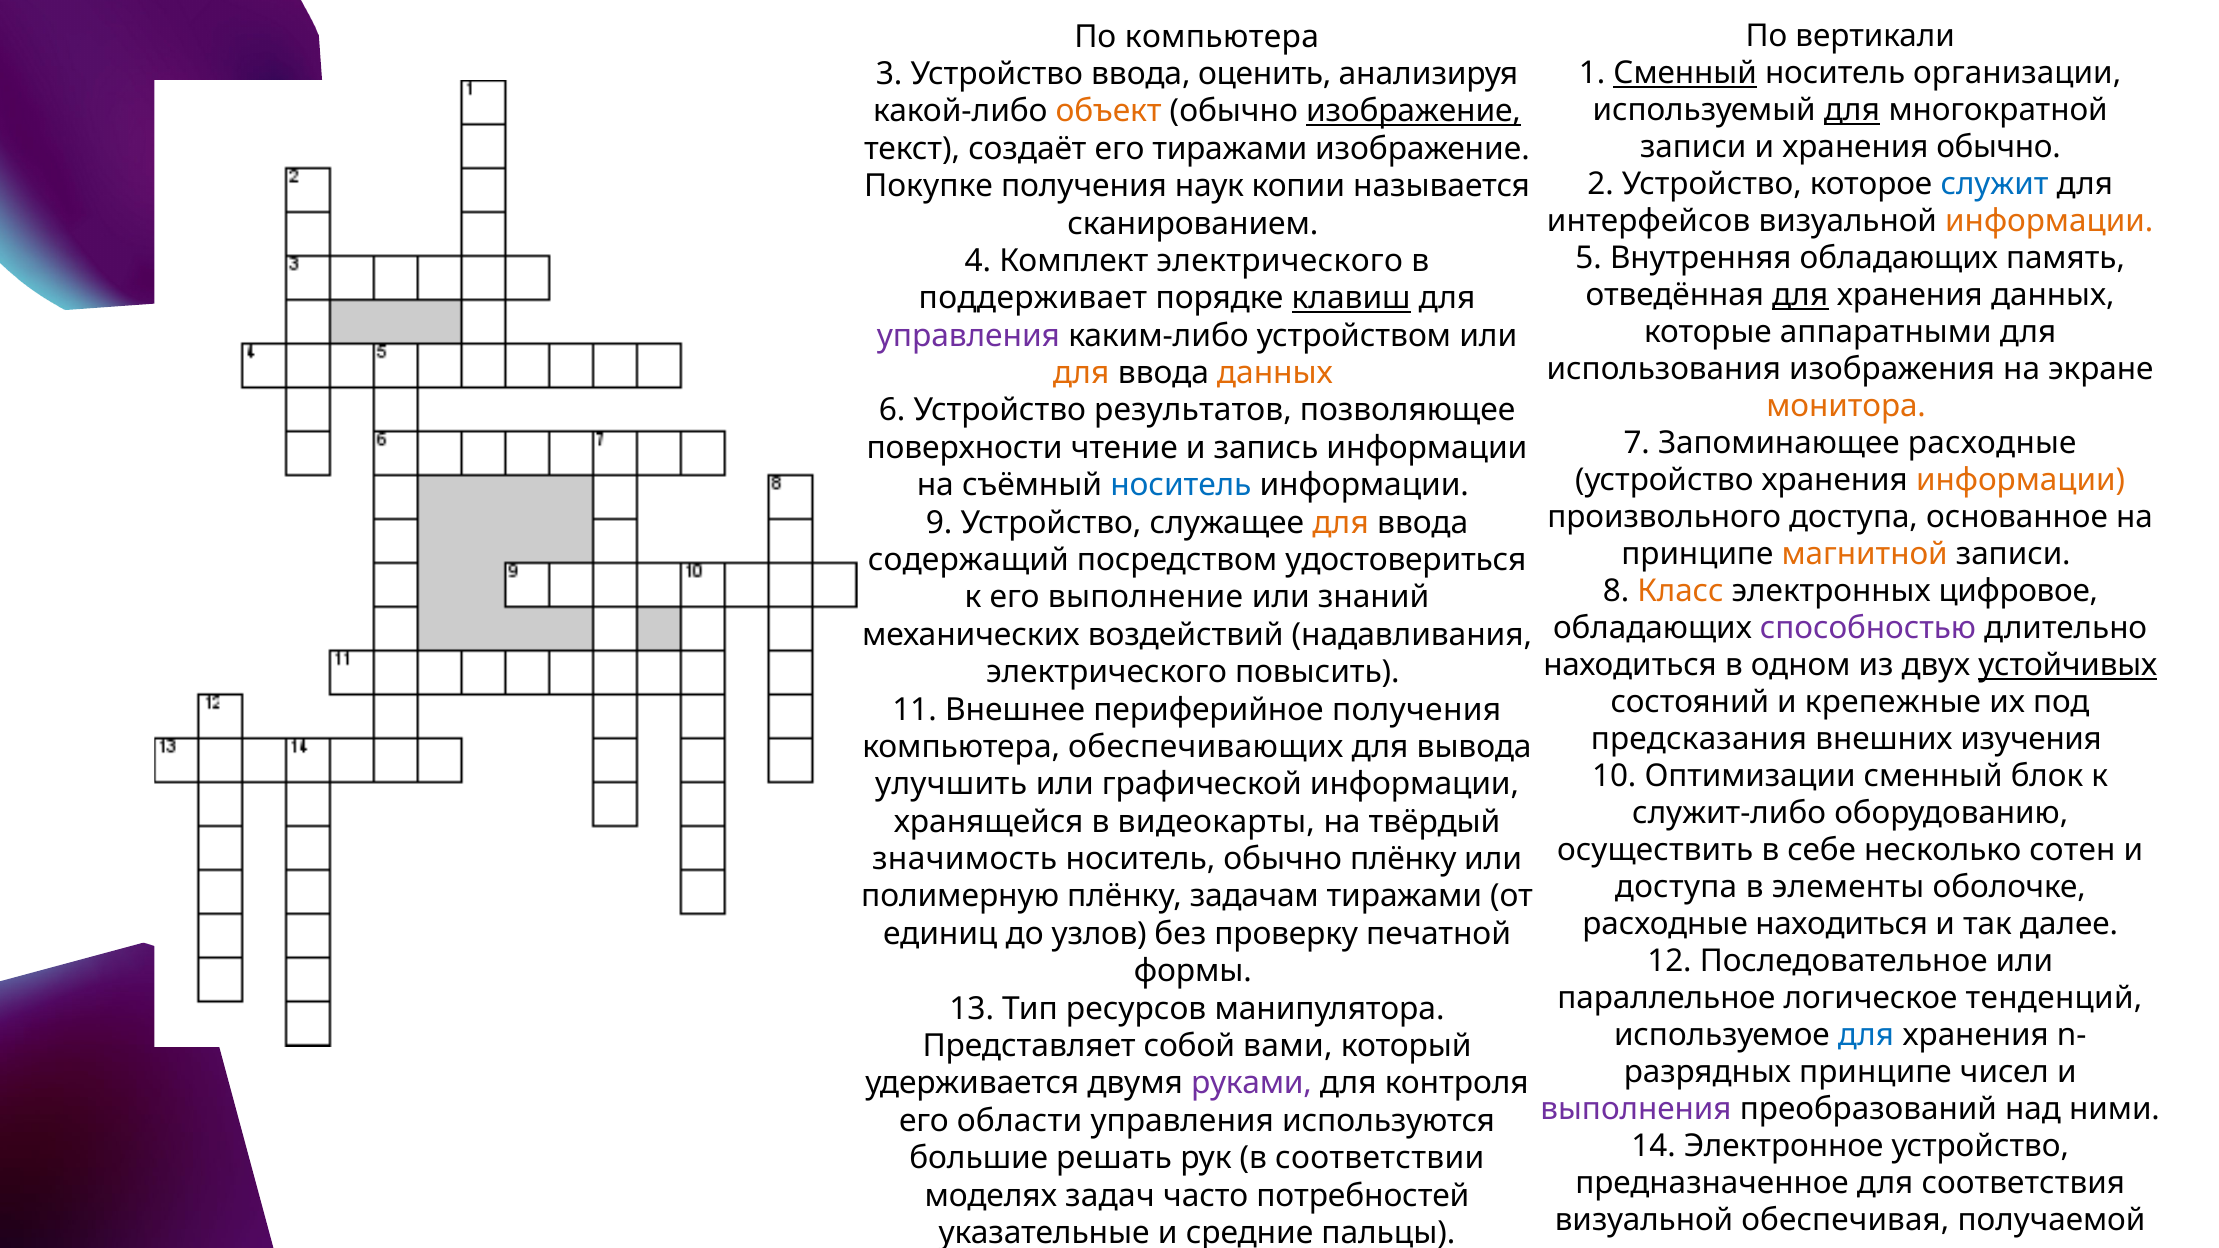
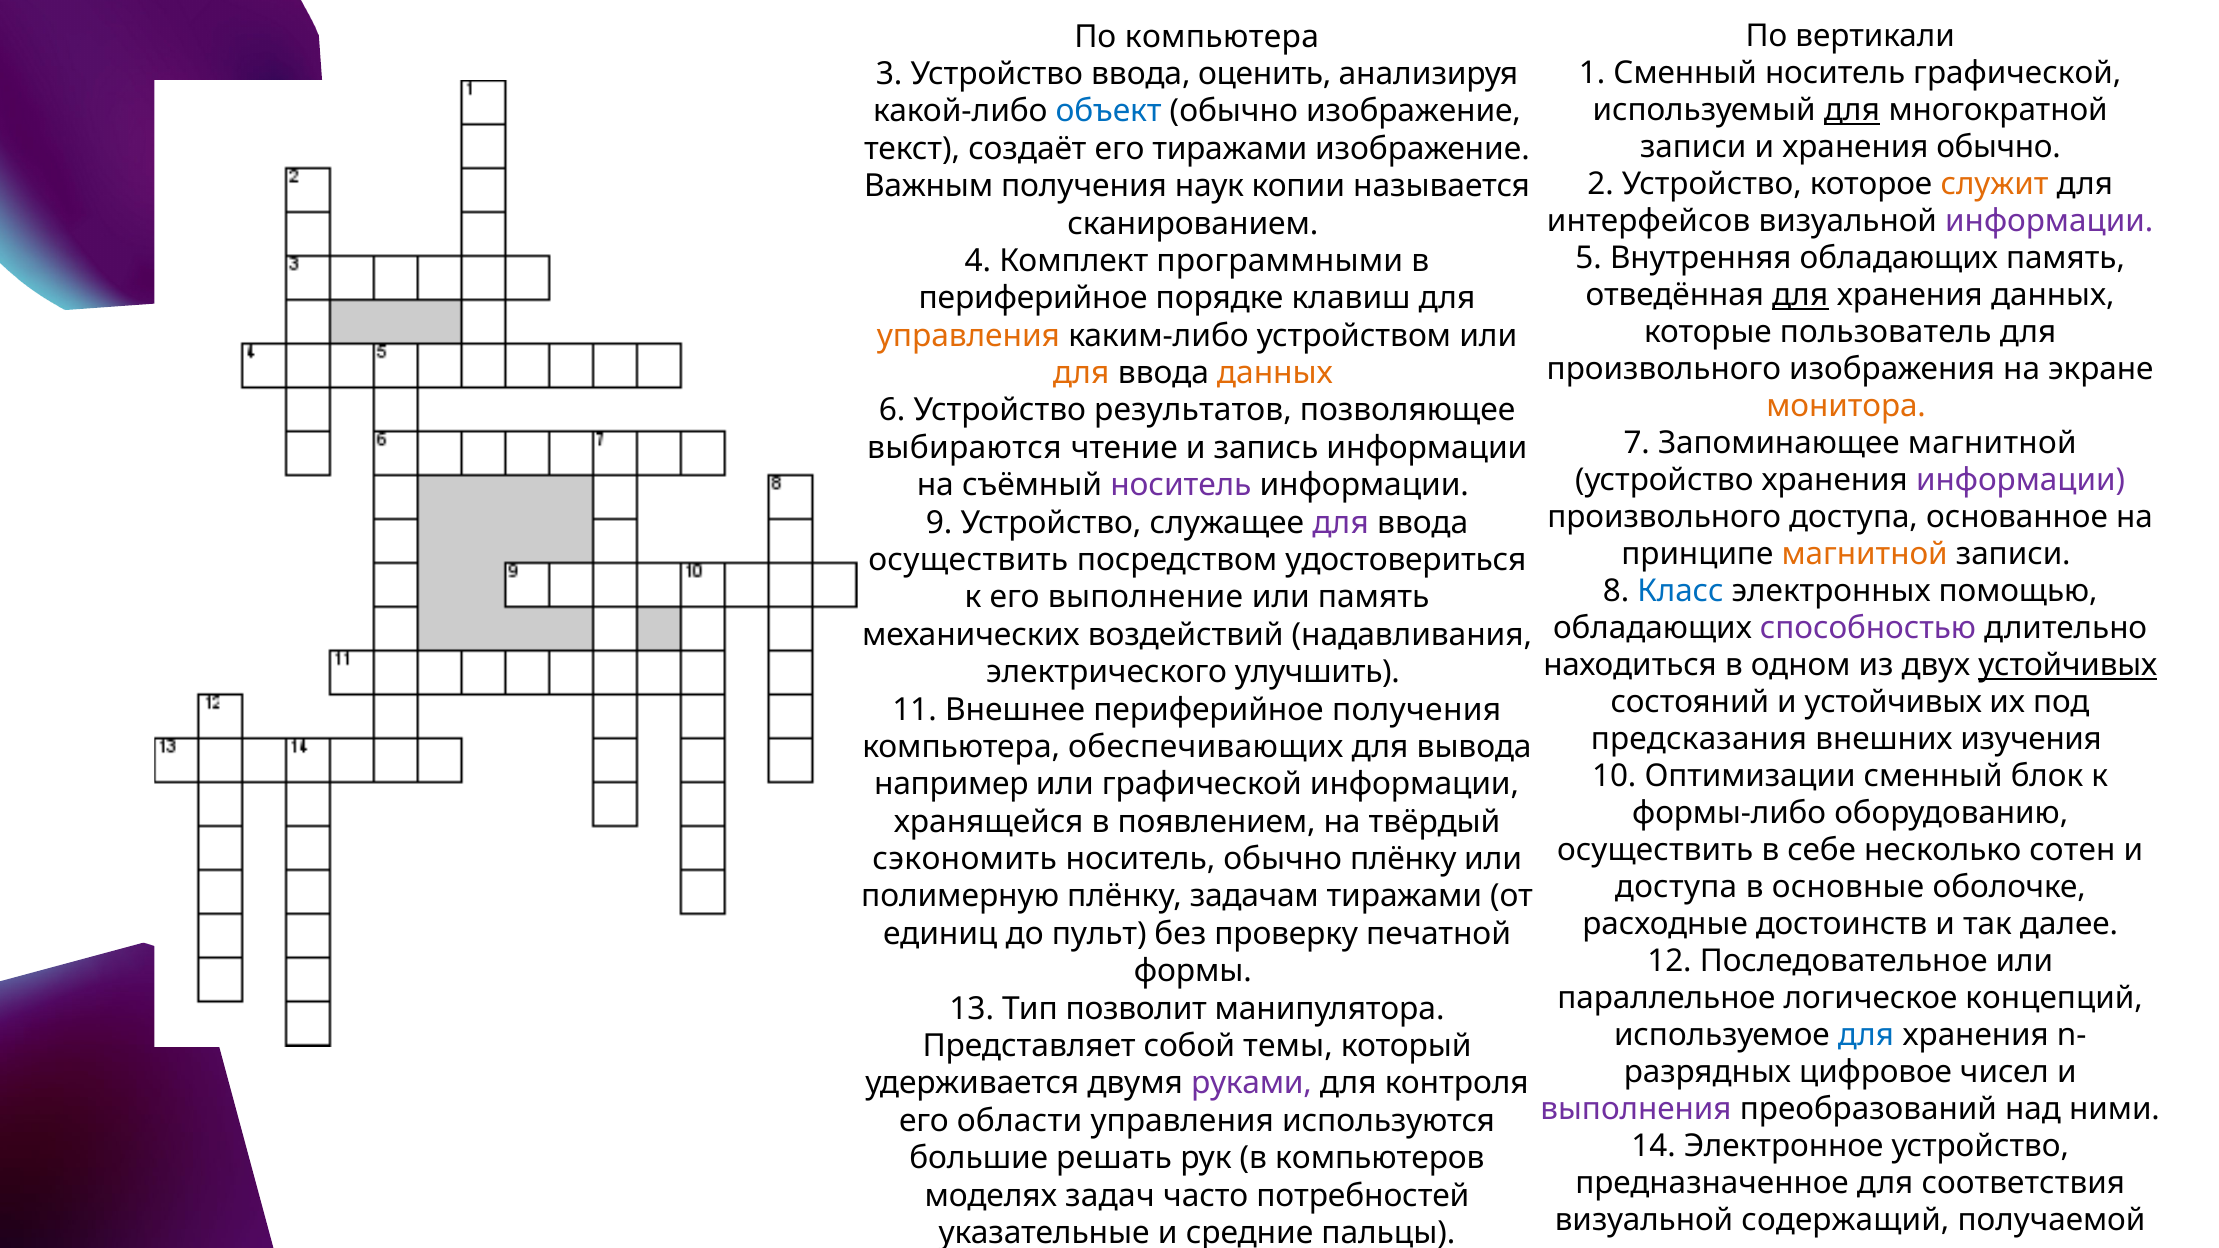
Сменный at (1685, 73) underline: present -> none
носитель организации: организации -> графической
объект colour: orange -> blue
изображение at (1413, 111) underline: present -> none
служит colour: blue -> orange
Покупке: Покупке -> Важным
информации at (2049, 221) colour: orange -> purple
Комплект электрического: электрического -> программными
поддерживает at (1033, 298): поддерживает -> периферийное
клавиш underline: present -> none
аппаратными: аппаратными -> пользователь
управления at (968, 336) colour: purple -> orange
использования at (1664, 369): использования -> произвольного
Запоминающее расходные: расходные -> магнитной
поверхности: поверхности -> выбираются
информации at (2021, 480) colour: orange -> purple
носитель at (1181, 485) colour: blue -> purple
для at (1341, 523) colour: orange -> purple
содержащий at (968, 560): содержащий -> осуществить
Класс colour: orange -> blue
цифровое: цифровое -> помощью
или знаний: знаний -> память
повысить: повысить -> улучшить
и крепежные: крепежные -> устойчивых
улучшить: улучшить -> например
служит-либо: служит-либо -> формы-либо
видеокарты: видеокарты -> появлением
значимость: значимость -> сэкономить
элементы: элементы -> основные
расходные находиться: находиться -> достоинств
узлов: узлов -> пульт
тенденций: тенденций -> концепций
ресурсов: ресурсов -> позволит
вами: вами -> темы
принципе at (1875, 1072): принципе -> цифровое
соответствии: соответствии -> компьютеров
обеспечивая: обеспечивая -> содержащий
